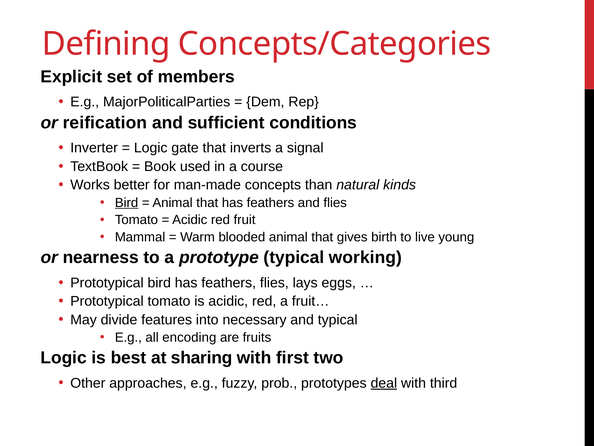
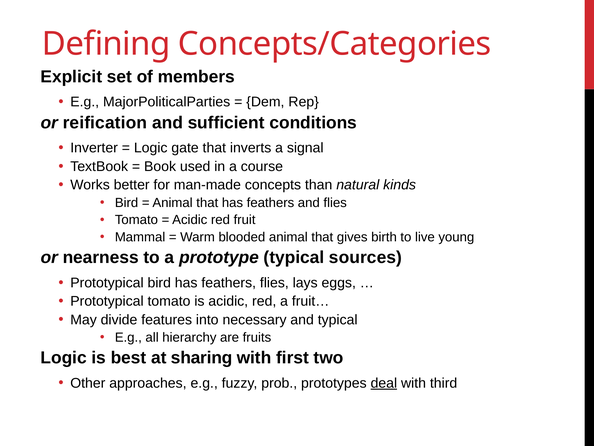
Bird at (127, 202) underline: present -> none
working: working -> sources
encoding: encoding -> hierarchy
